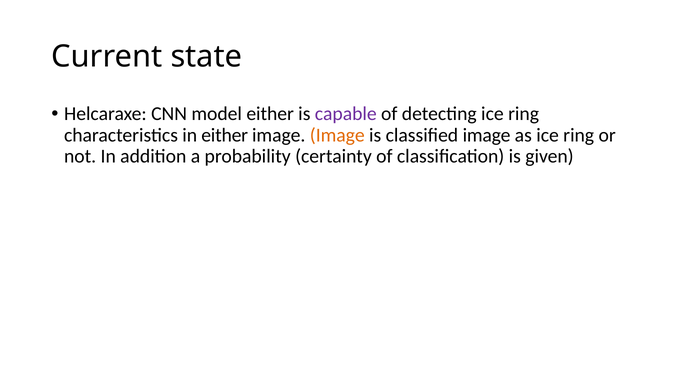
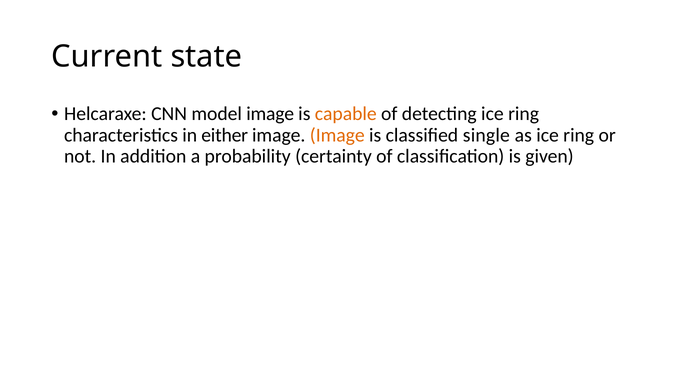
model either: either -> image
capable colour: purple -> orange
classified image: image -> single
